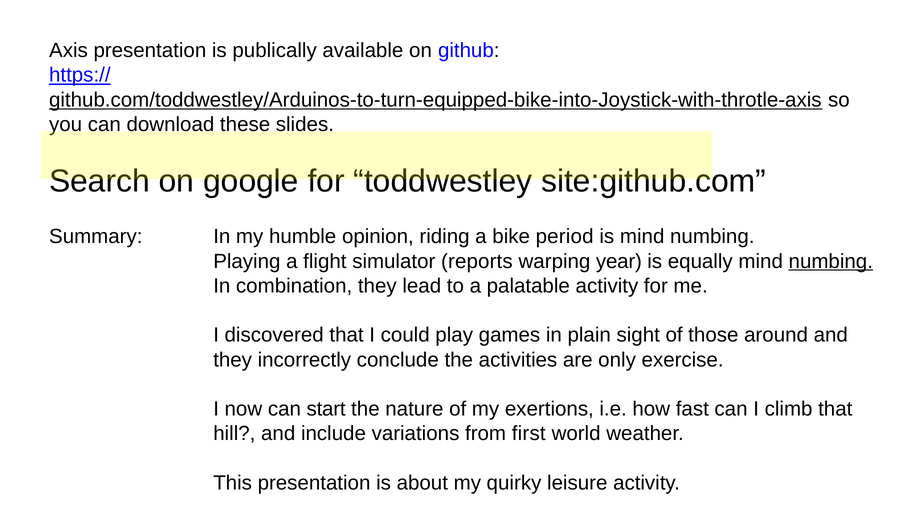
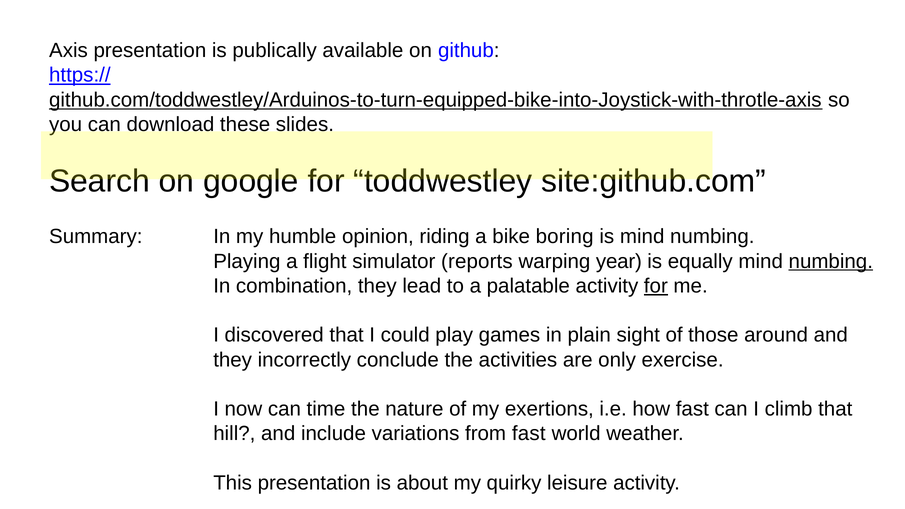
period: period -> boring
for at (656, 286) underline: none -> present
start: start -> time
from first: first -> fast
